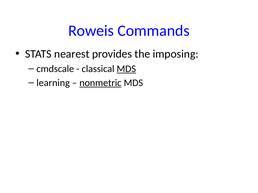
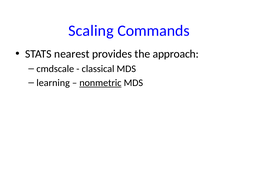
Roweis: Roweis -> Scaling
imposing: imposing -> approach
MDS at (126, 69) underline: present -> none
